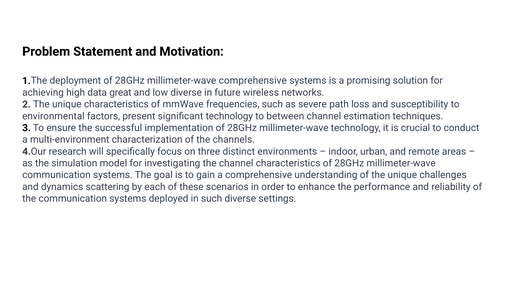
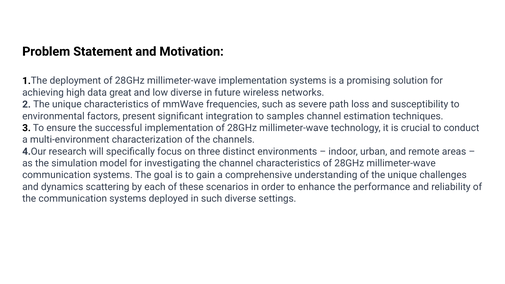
millimeter-wave comprehensive: comprehensive -> implementation
significant technology: technology -> integration
between: between -> samples
